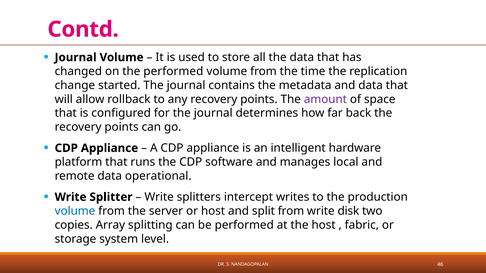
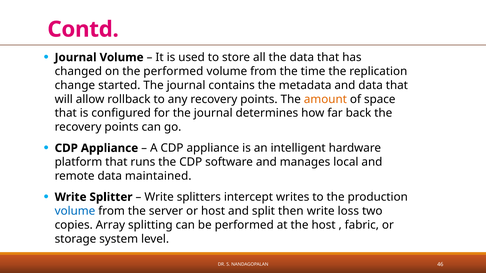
amount colour: purple -> orange
operational: operational -> maintained
split from: from -> then
disk: disk -> loss
